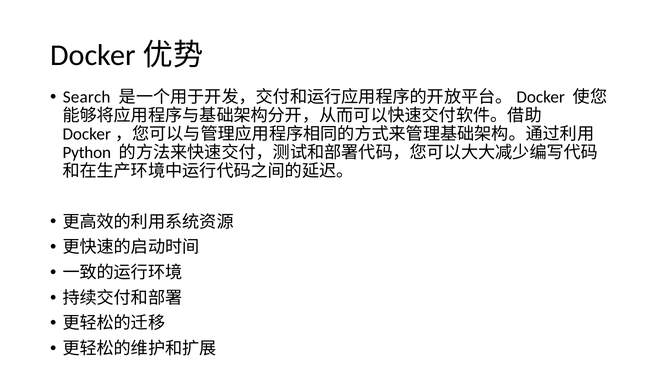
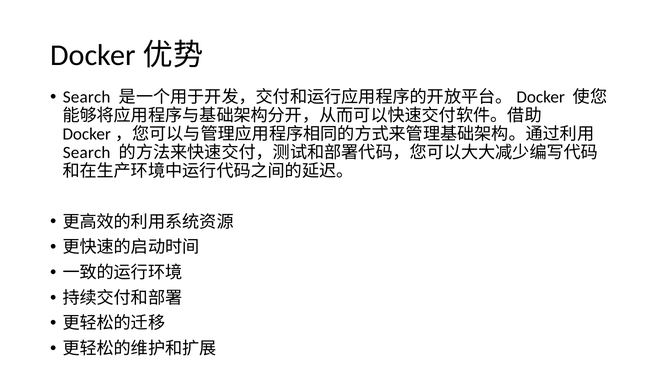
Python at (87, 153): Python -> Search
